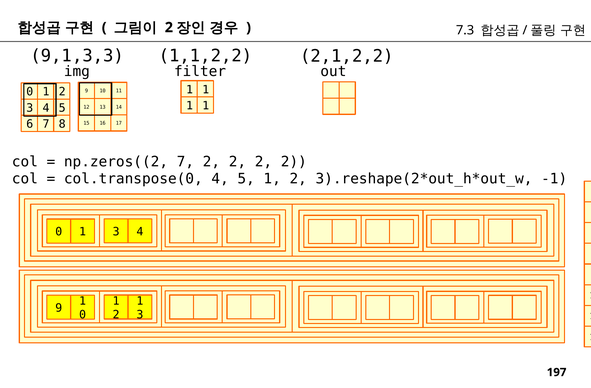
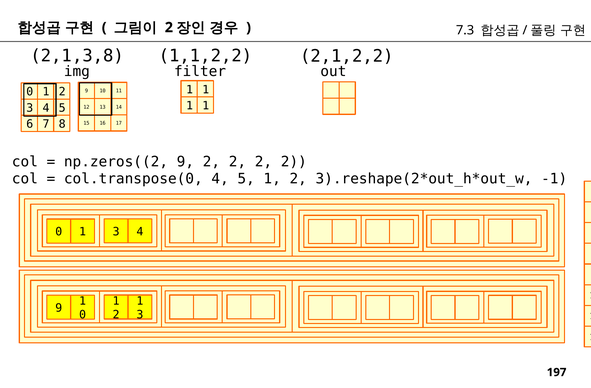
9,1,3,3: 9,1,3,3 -> 2,1,3,8
np.zeros((2 7: 7 -> 9
